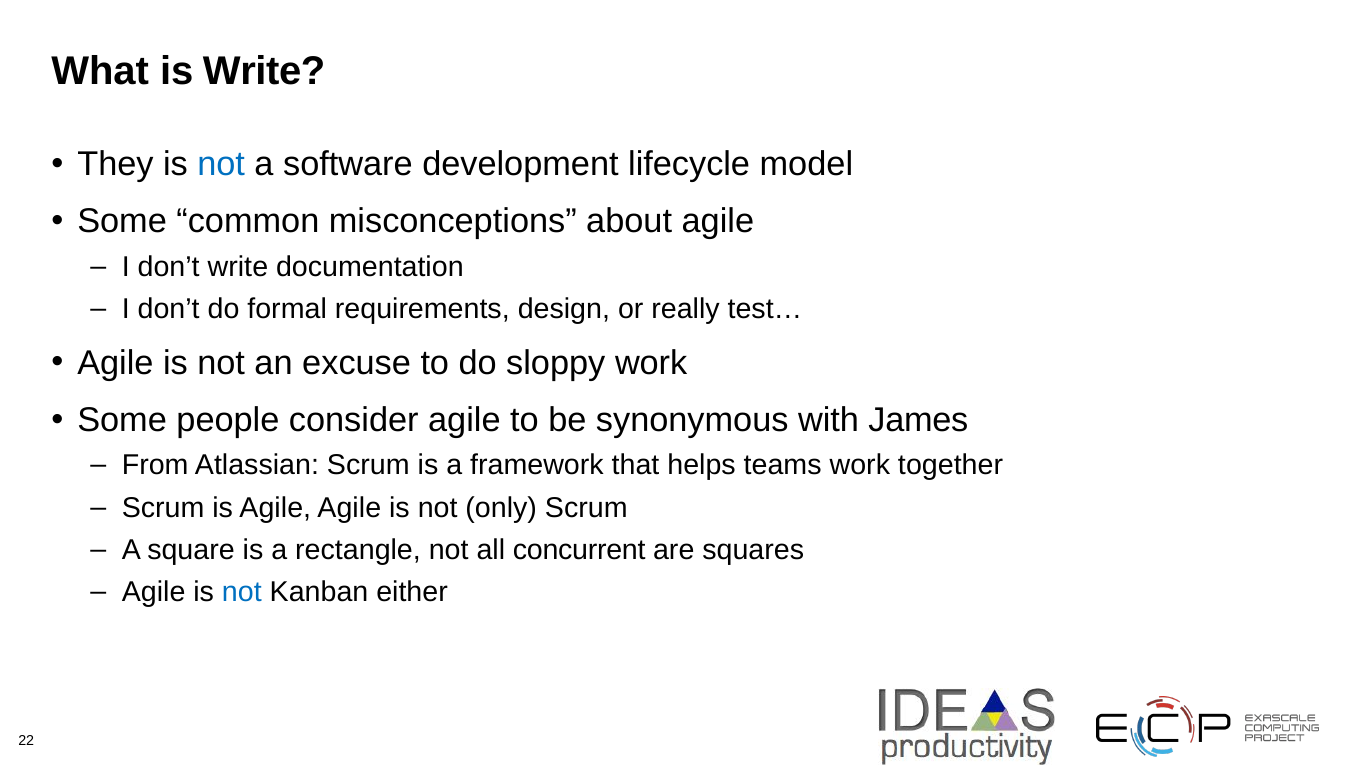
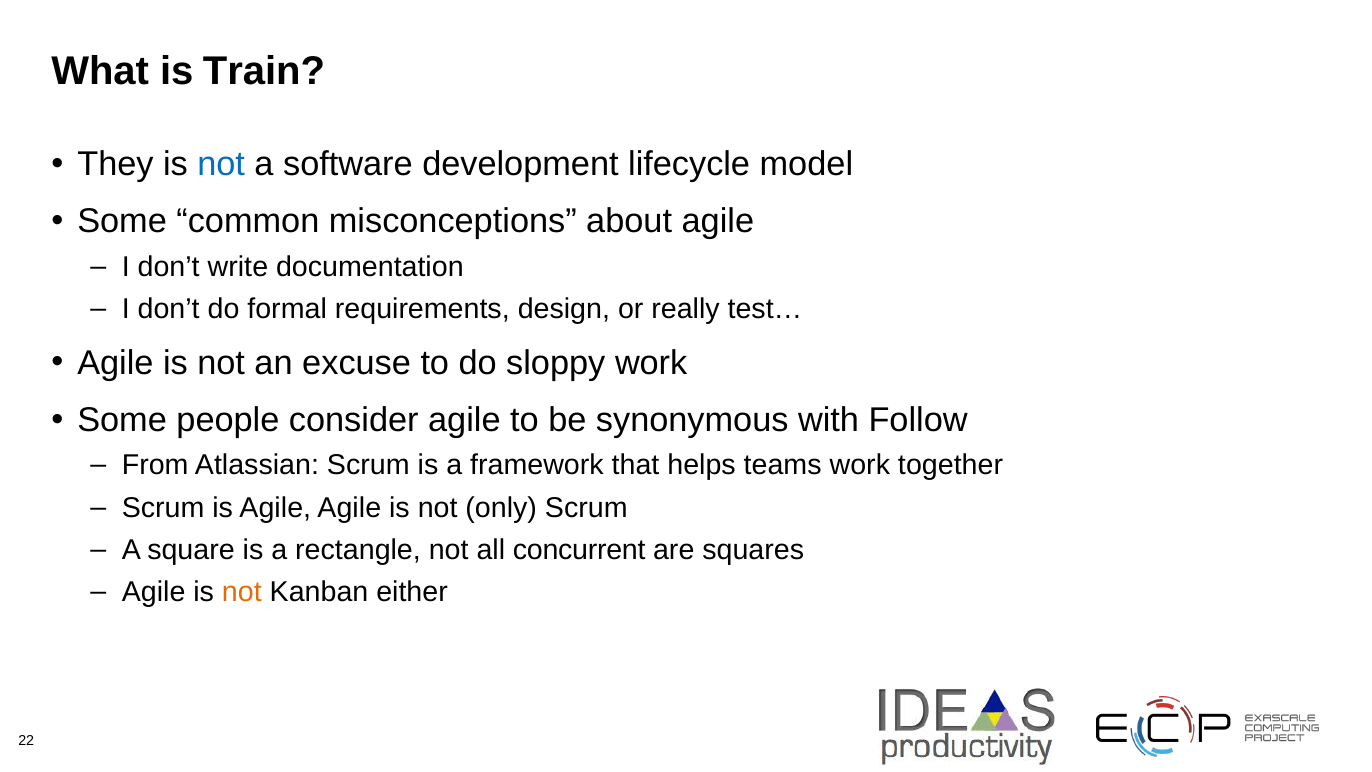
is Write: Write -> Train
James: James -> Follow
not at (242, 592) colour: blue -> orange
